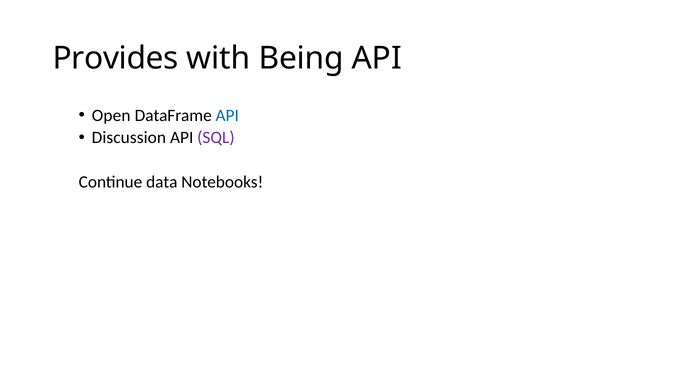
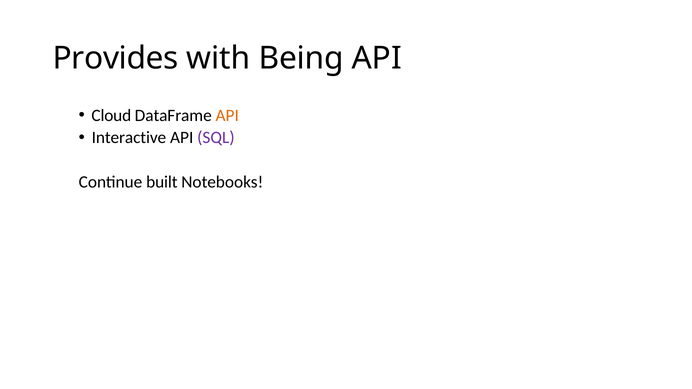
Open: Open -> Cloud
API at (227, 115) colour: blue -> orange
Discussion: Discussion -> Interactive
data: data -> built
